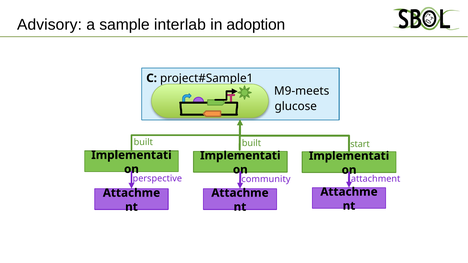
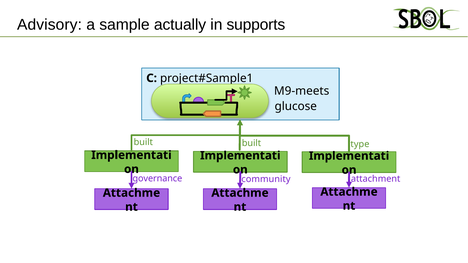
interlab: interlab -> actually
adoption: adoption -> supports
start: start -> type
perspective: perspective -> governance
